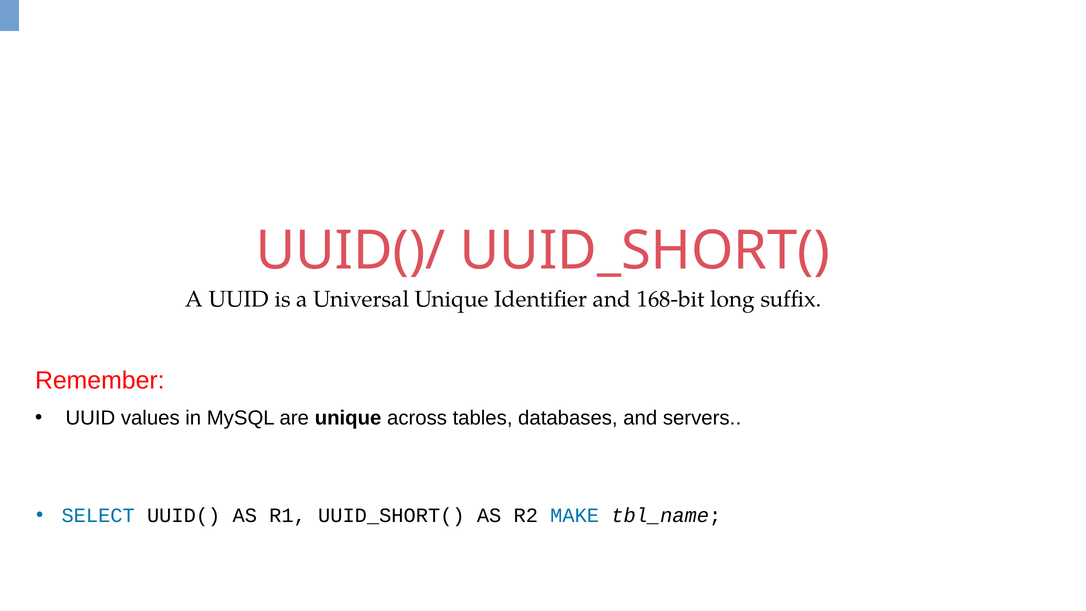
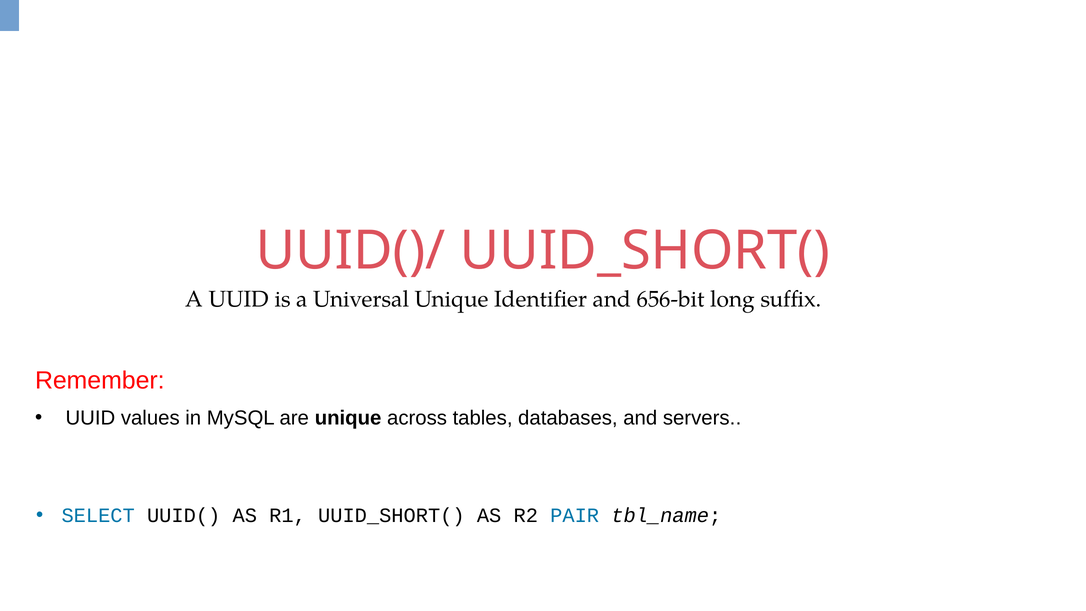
168-bit: 168-bit -> 656-bit
MAKE: MAKE -> PAIR
